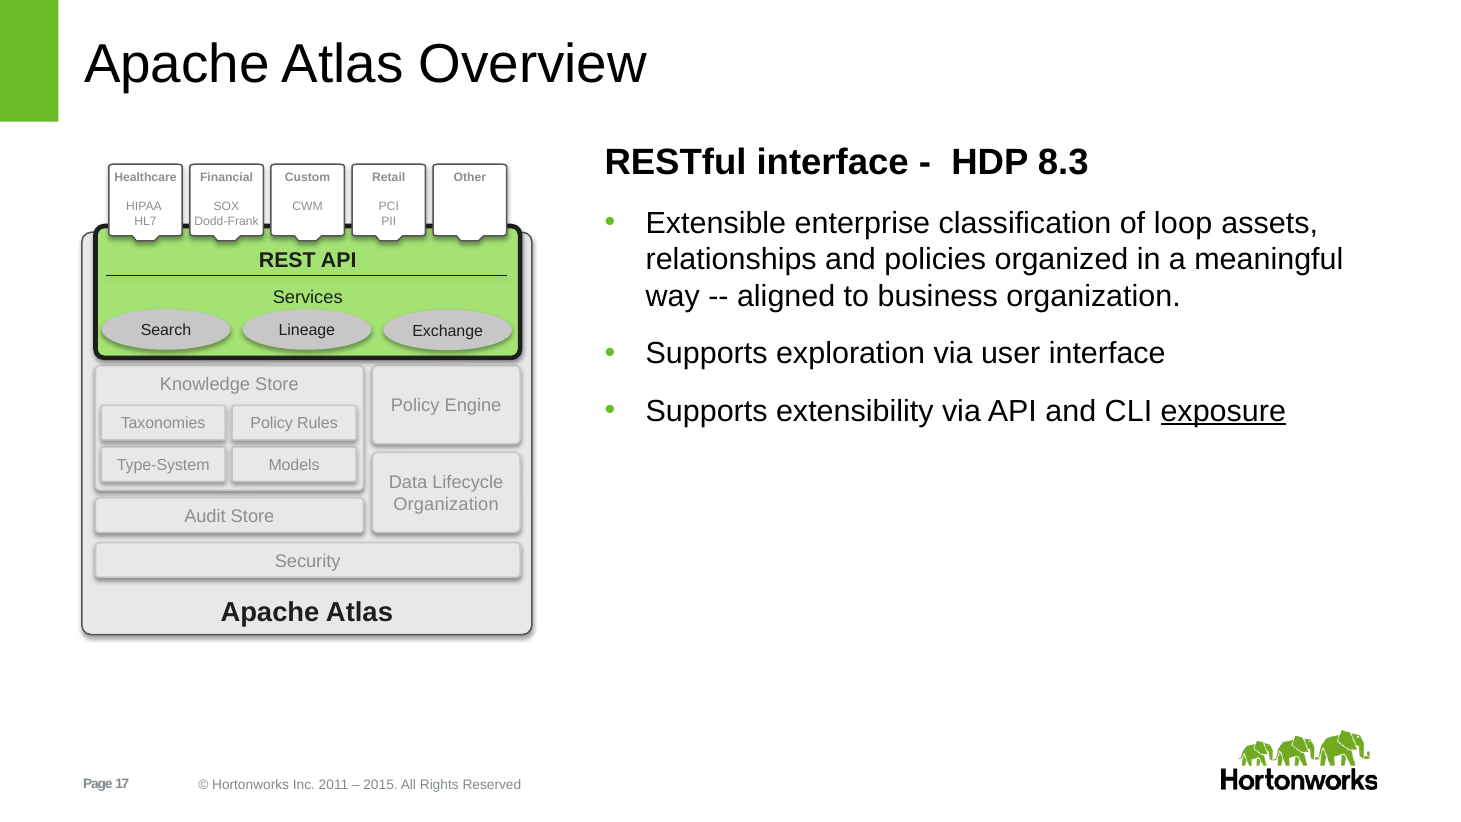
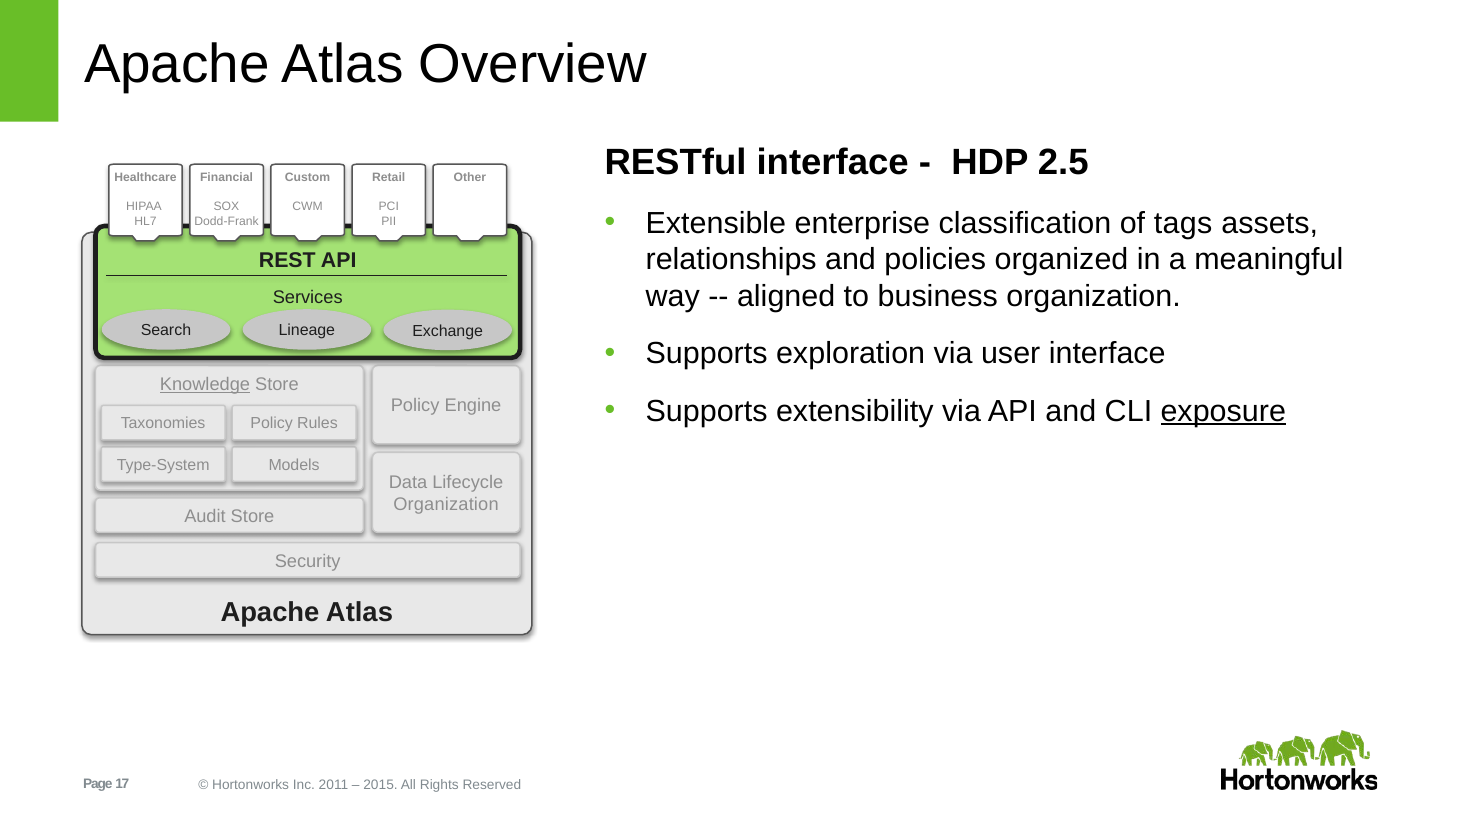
8.3: 8.3 -> 2.5
loop: loop -> tags
Knowledge underline: none -> present
